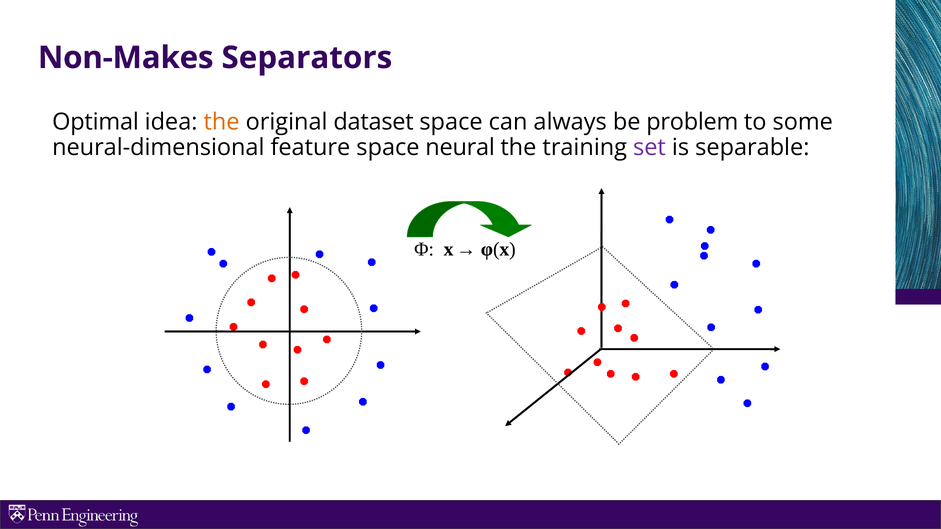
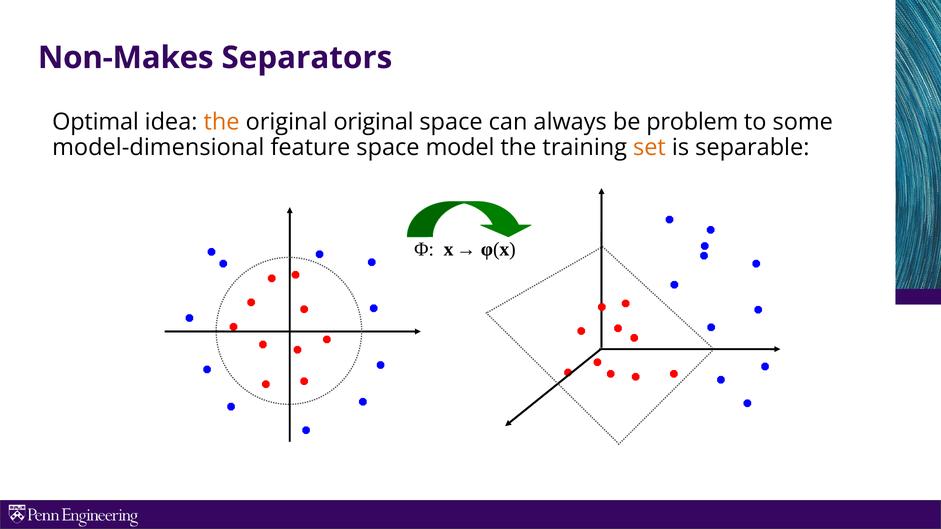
original dataset: dataset -> original
neural-dimensional: neural-dimensional -> model-dimensional
neural: neural -> model
set colour: purple -> orange
